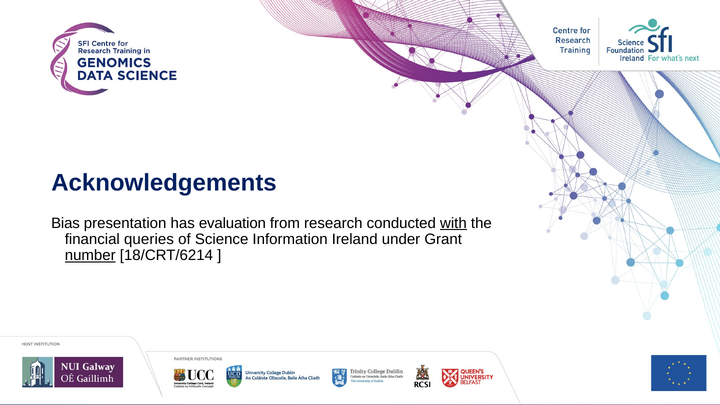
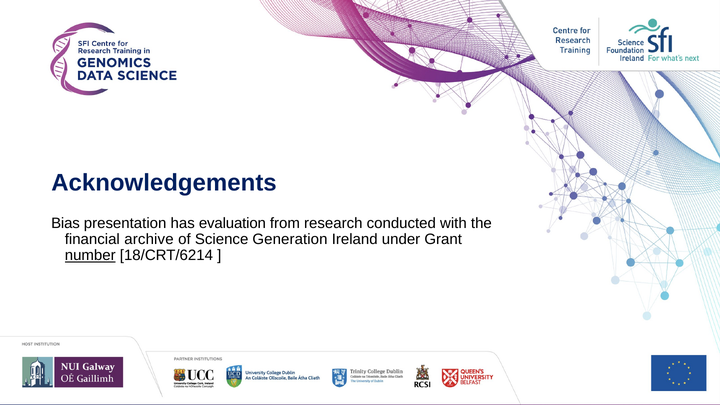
with underline: present -> none
queries: queries -> archive
Information: Information -> Generation
